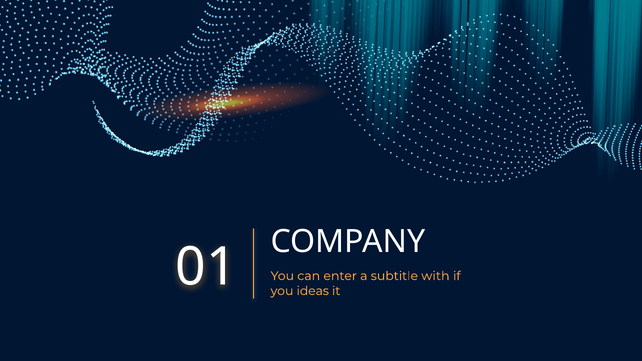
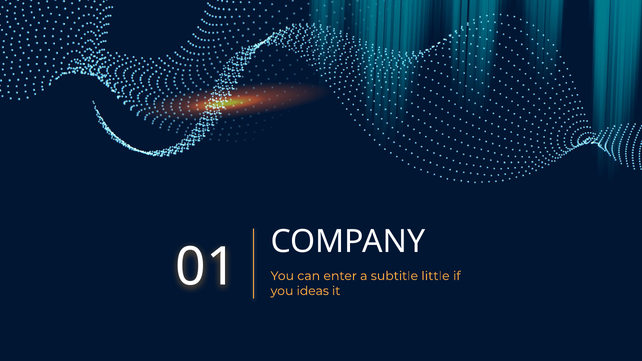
with: with -> little
